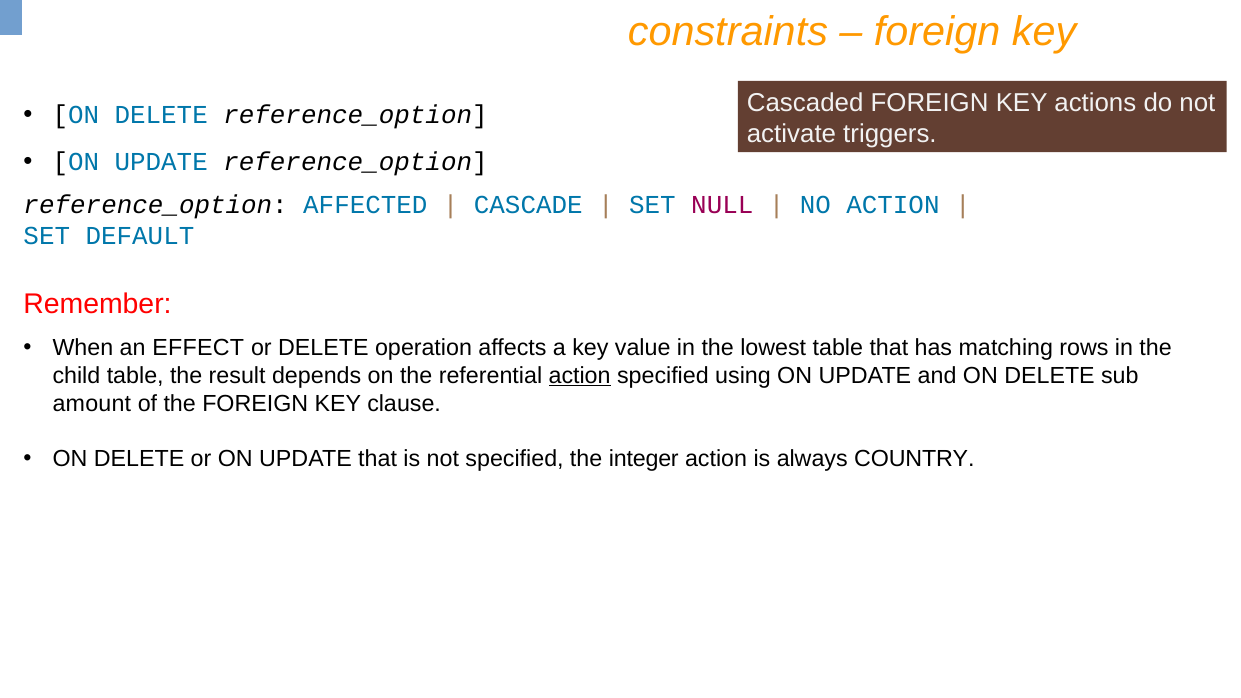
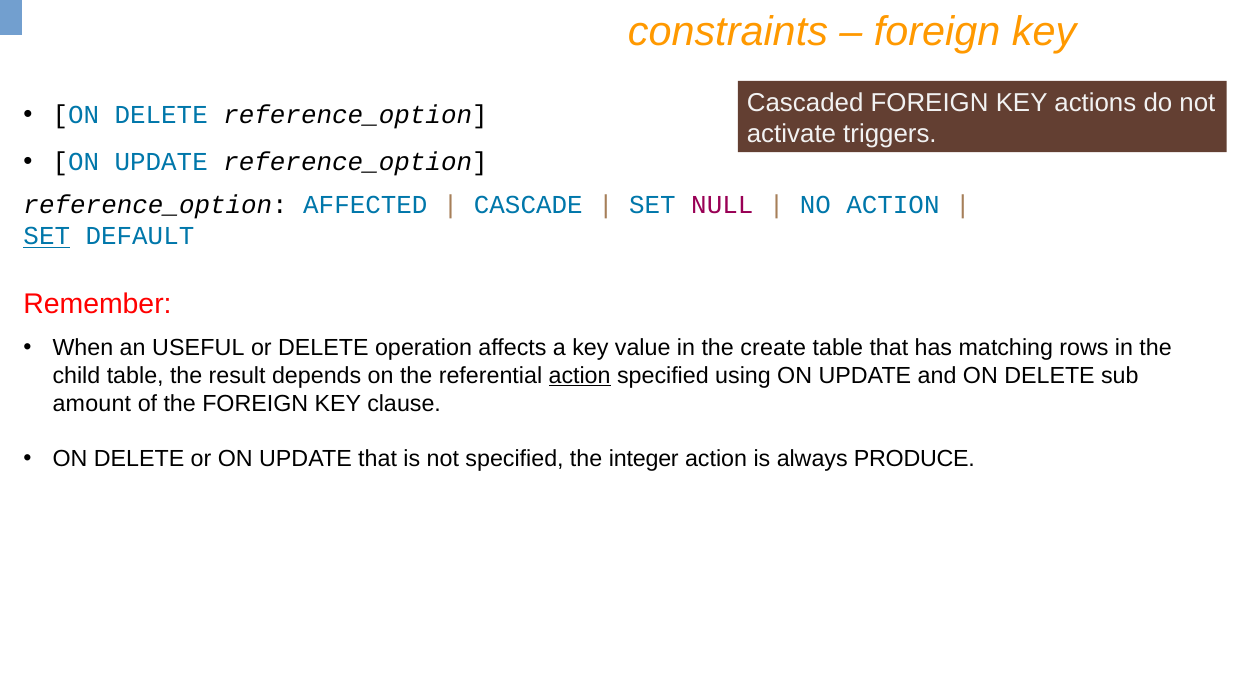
SET at (47, 236) underline: none -> present
EFFECT: EFFECT -> USEFUL
lowest: lowest -> create
COUNTRY: COUNTRY -> PRODUCE
